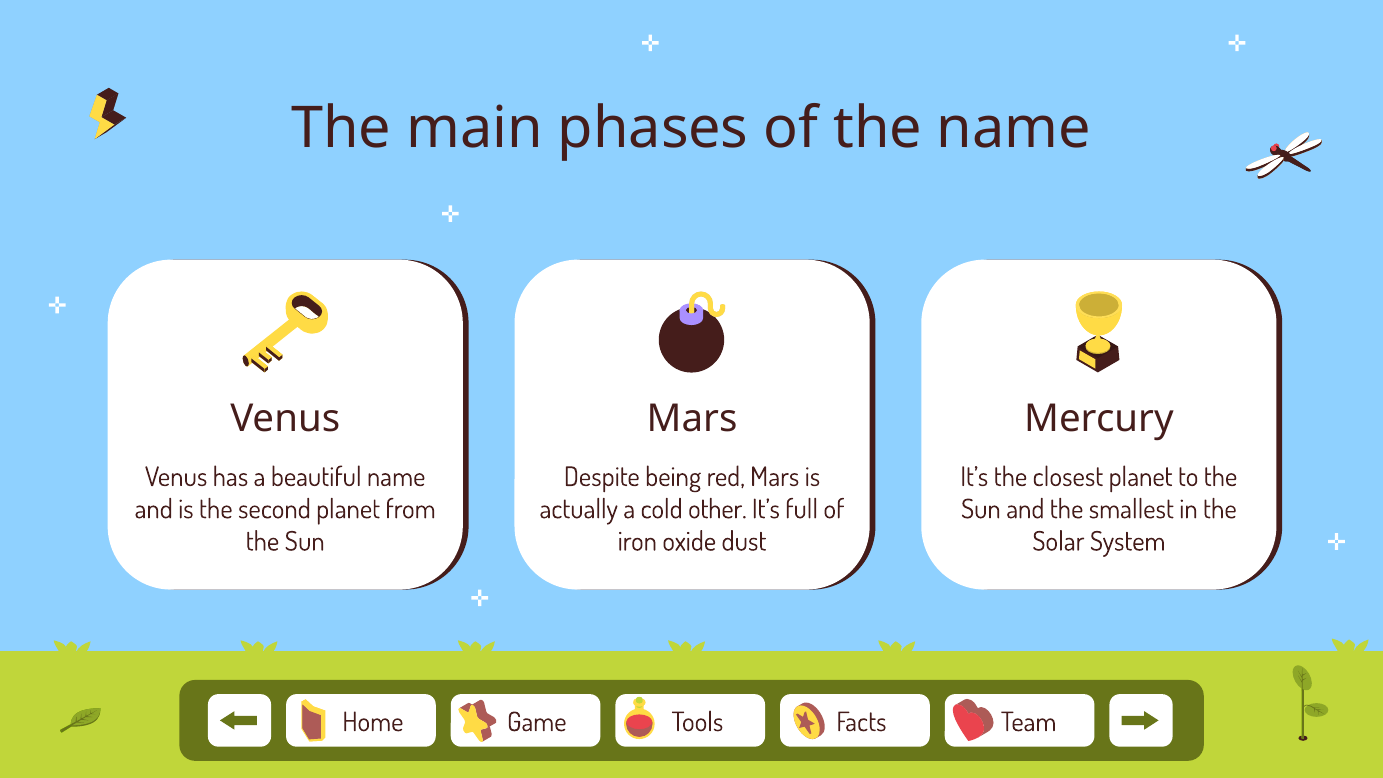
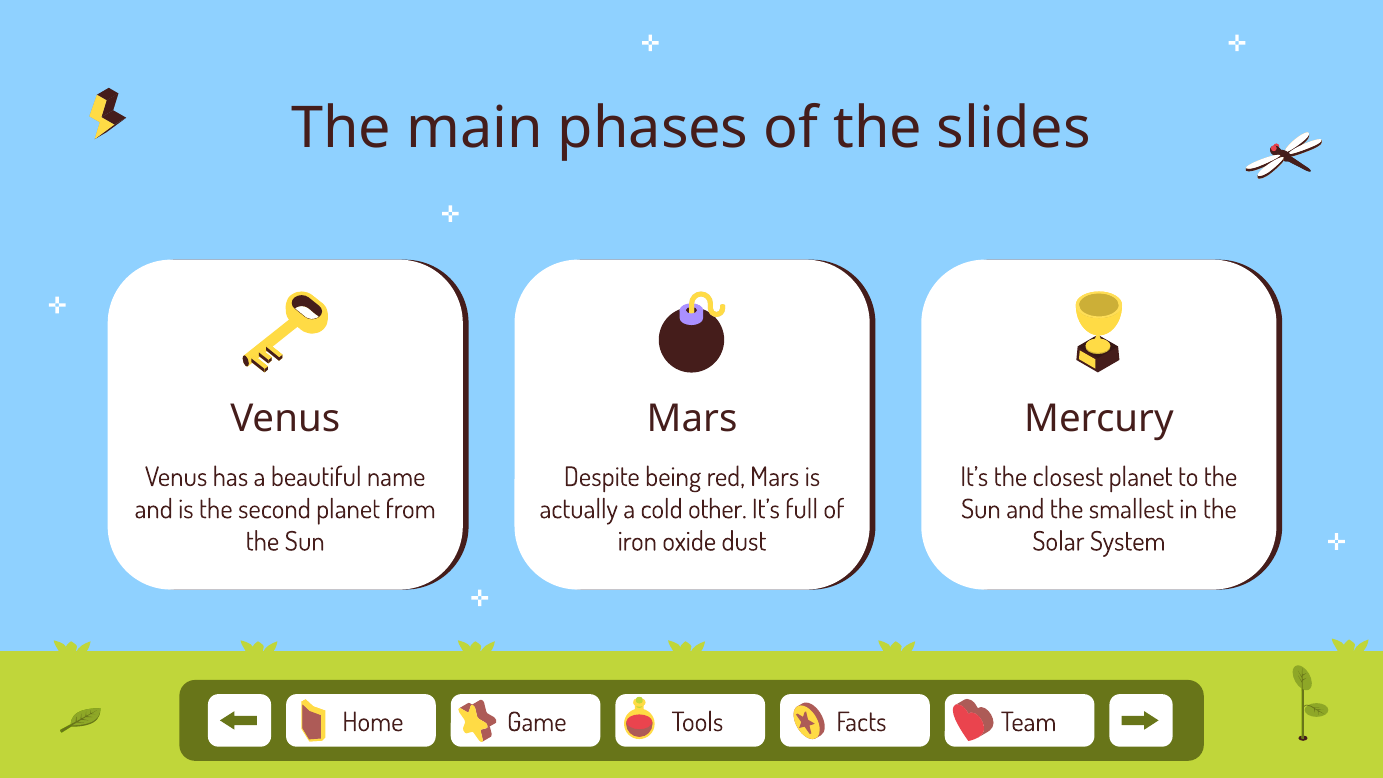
the name: name -> slides
